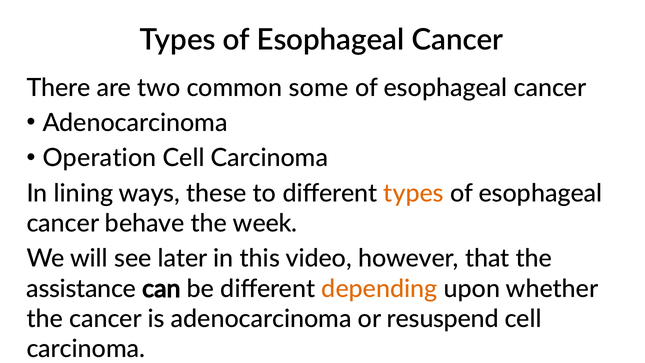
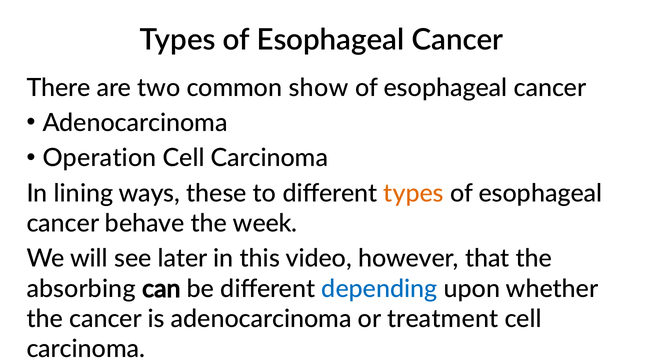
some: some -> show
assistance: assistance -> absorbing
depending colour: orange -> blue
resuspend: resuspend -> treatment
